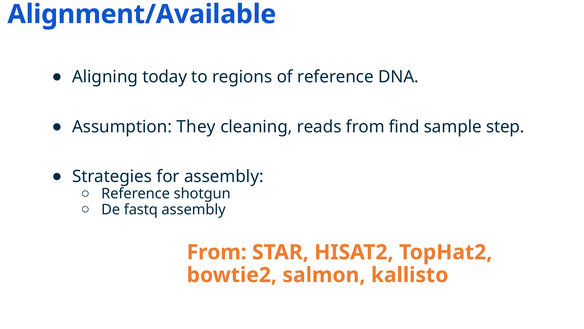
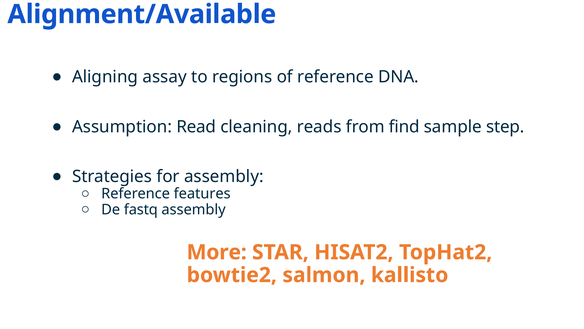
today: today -> assay
They: They -> Read
shotgun: shotgun -> features
From at (217, 252): From -> More
